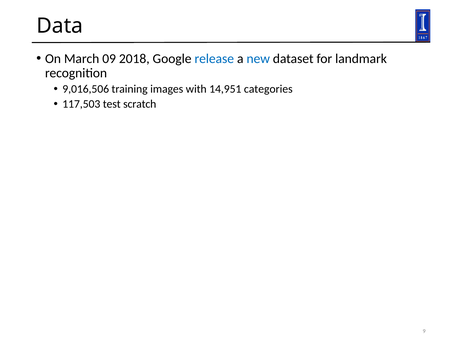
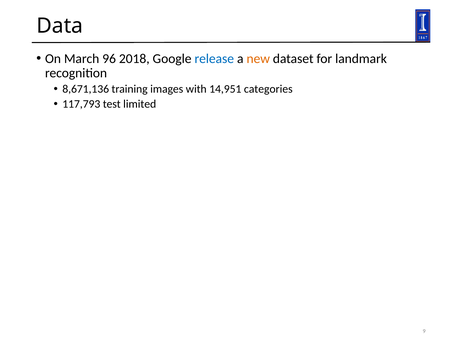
09: 09 -> 96
new colour: blue -> orange
9,016,506: 9,016,506 -> 8,671,136
117,503: 117,503 -> 117,793
scratch: scratch -> limited
